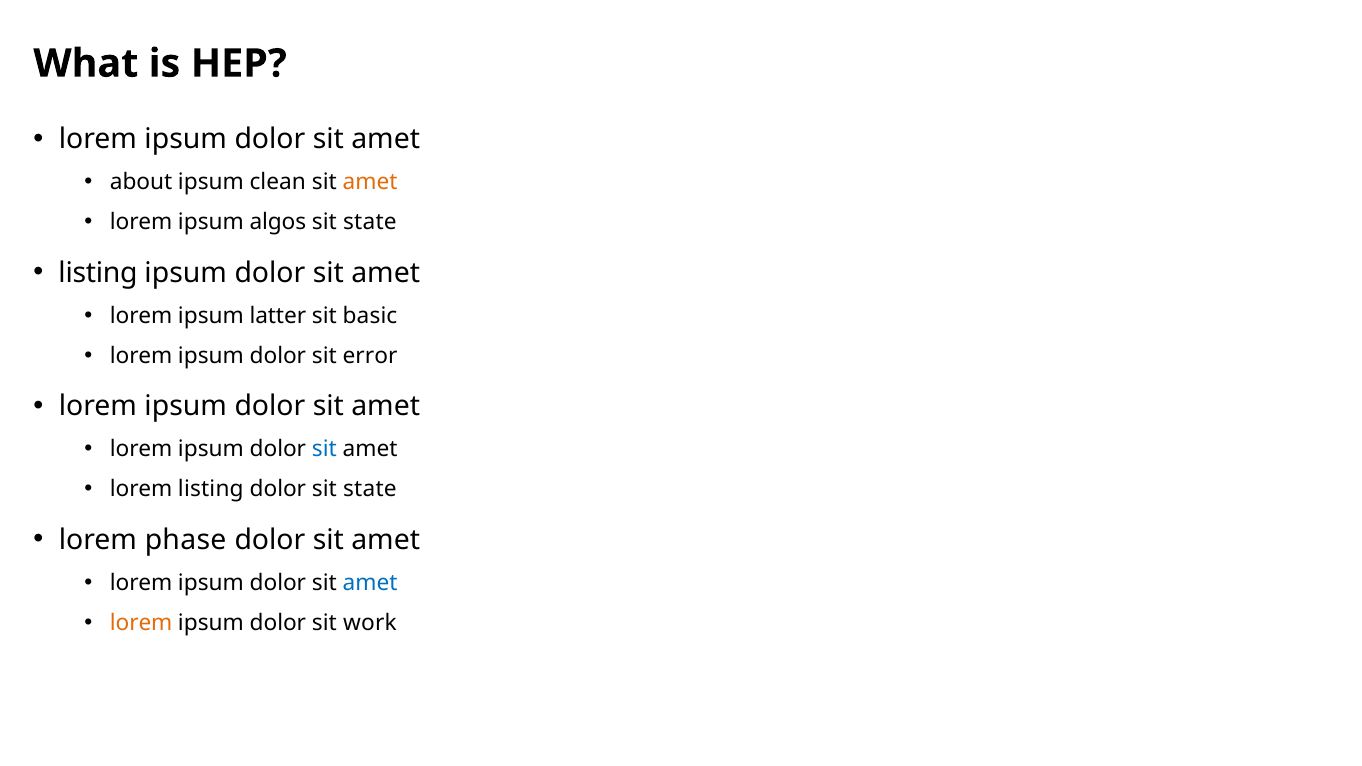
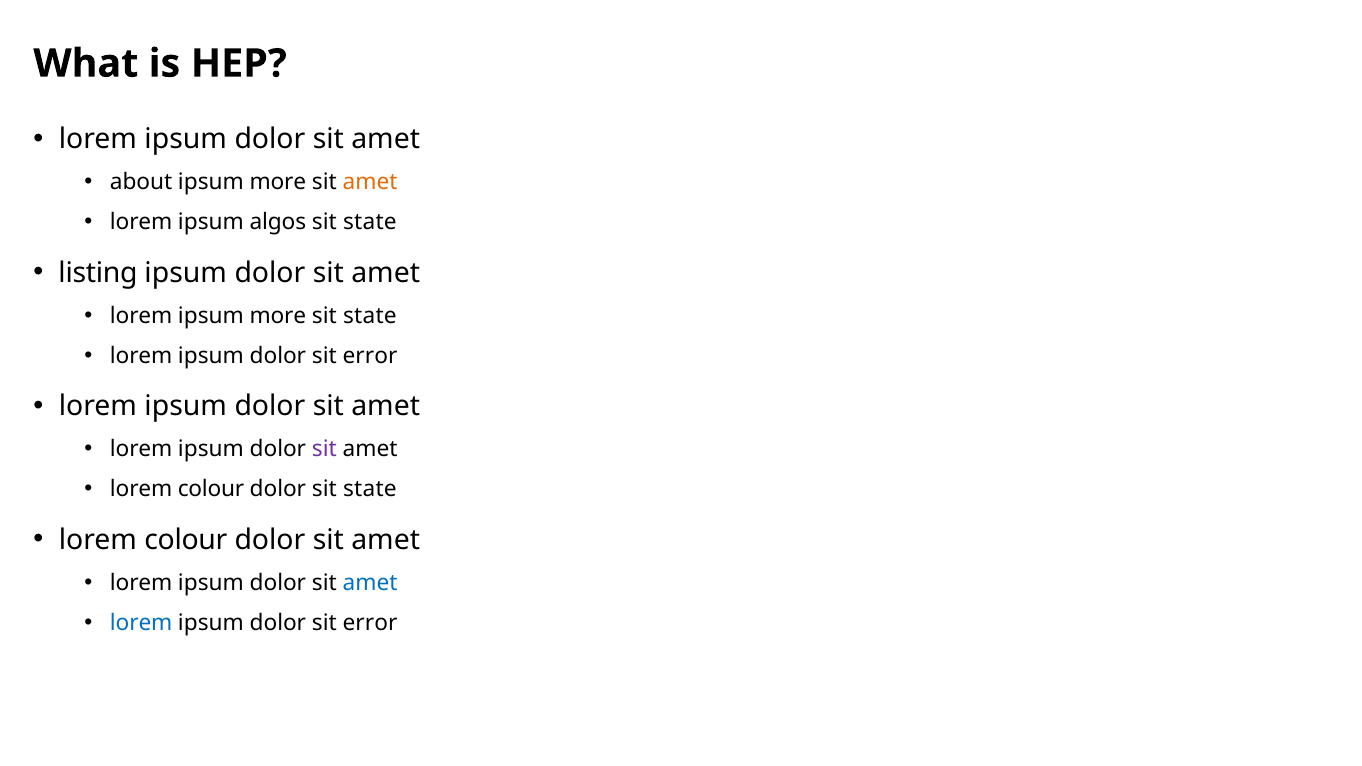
clean at (278, 182): clean -> more
lorem ipsum latter: latter -> more
basic at (370, 316): basic -> state
sit at (324, 449) colour: blue -> purple
listing at (211, 490): listing -> colour
phase at (186, 540): phase -> colour
lorem at (141, 623) colour: orange -> blue
work at (370, 623): work -> error
